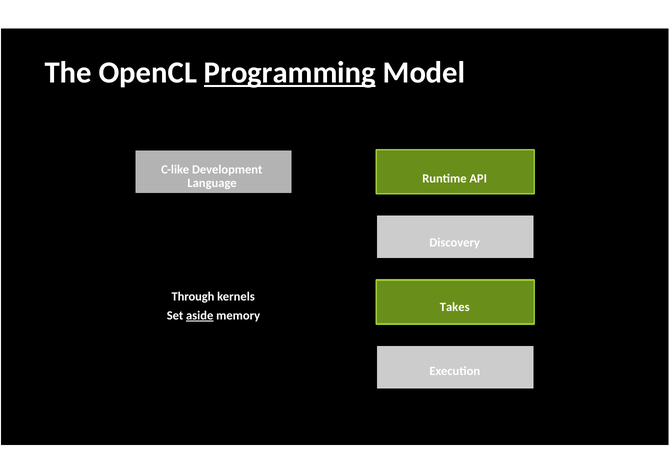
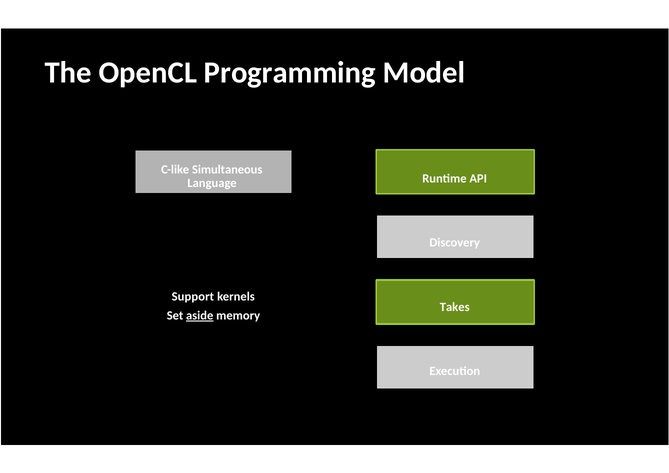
Programming underline: present -> none
Development: Development -> Simultaneous
Through: Through -> Support
